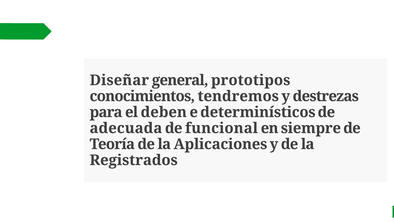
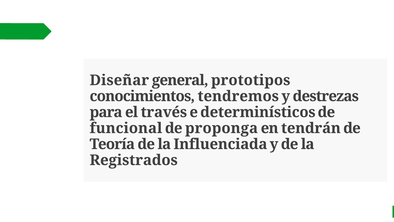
deben: deben -> través
adecuada: adecuada -> funcional
funcional: funcional -> proponga
siempre: siempre -> tendrán
Aplicaciones: Aplicaciones -> Influenciada
